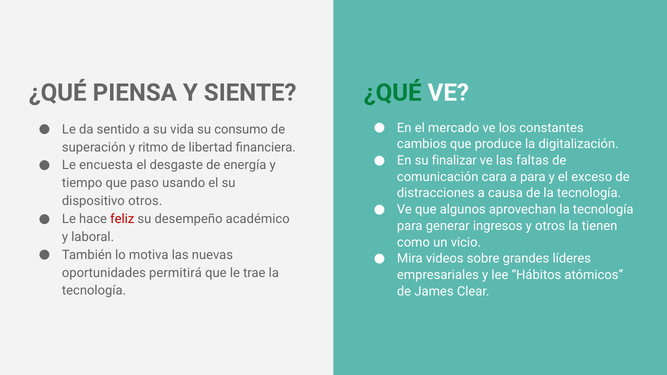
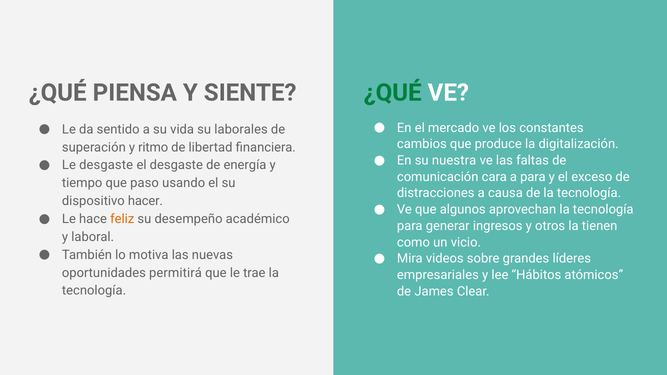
consumo: consumo -> laborales
finalizar: finalizar -> nuestra
Le encuesta: encuesta -> desgaste
dispositivo otros: otros -> hacer
feliz colour: red -> orange
